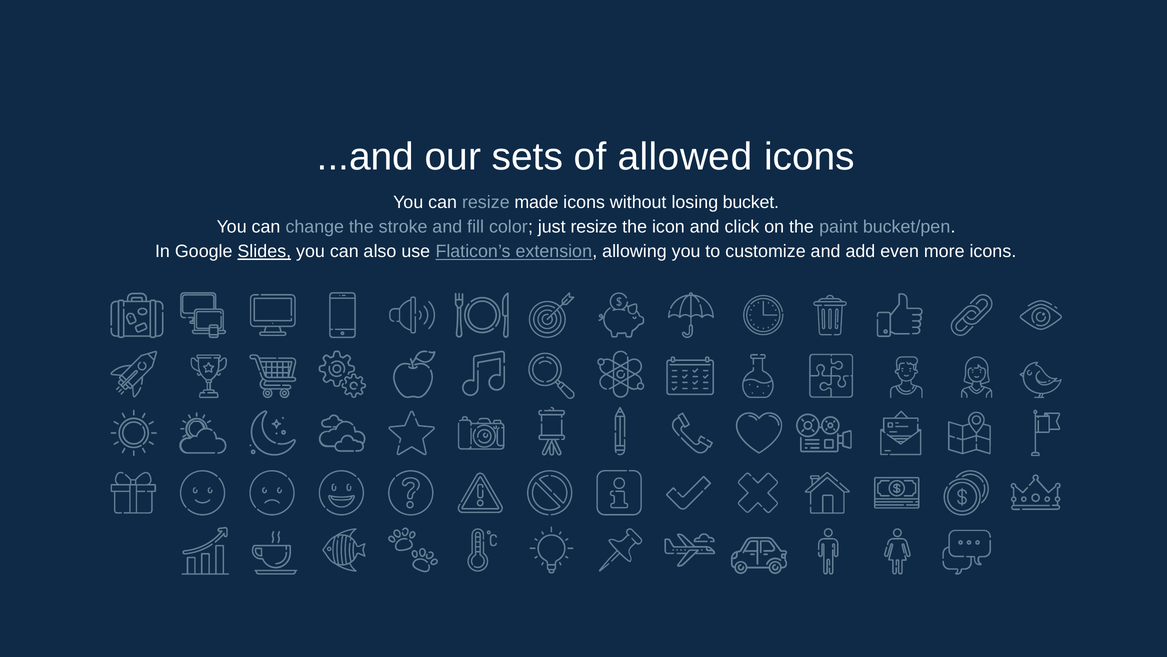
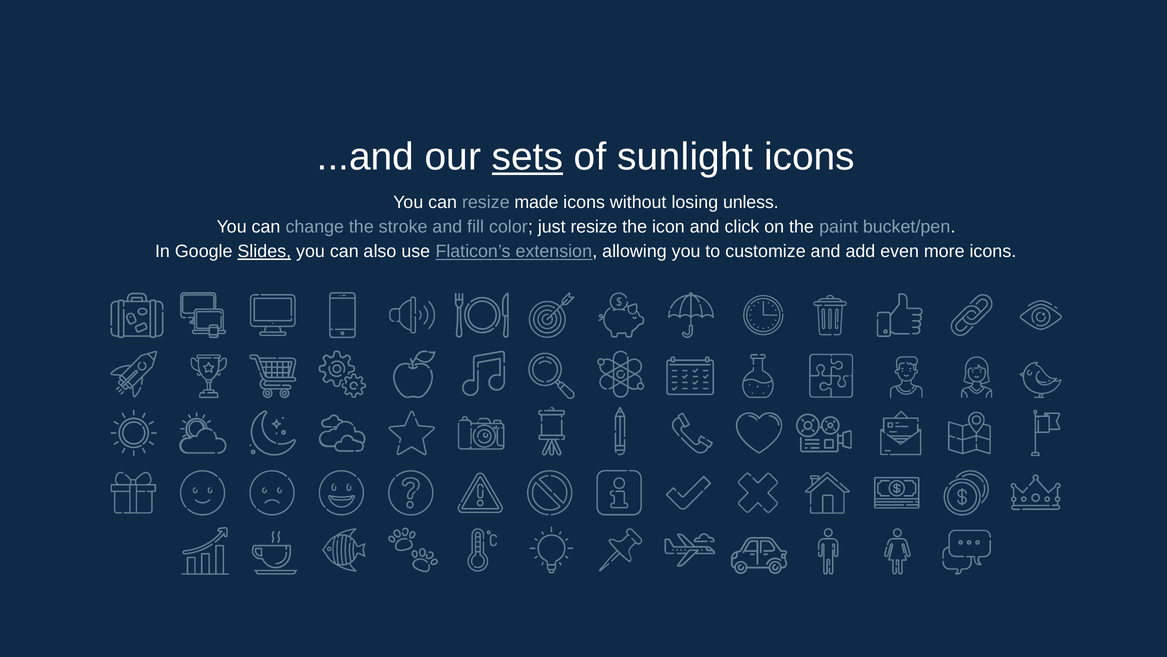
sets underline: none -> present
allowed: allowed -> sunlight
bucket: bucket -> unless
